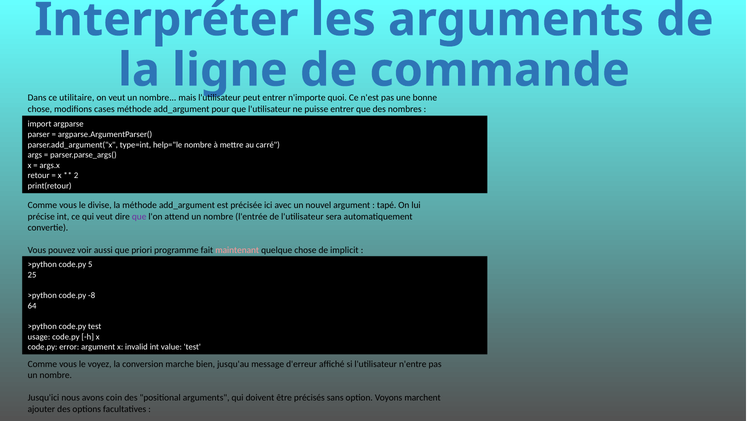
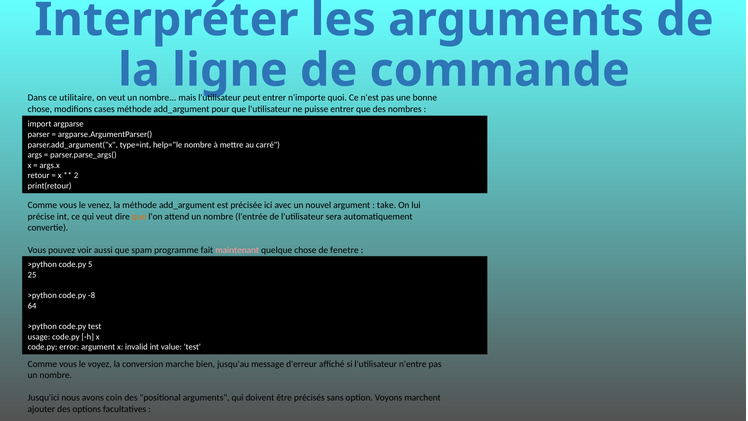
divise: divise -> venez
tapé: tapé -> take
que at (139, 216) colour: purple -> orange
priori: priori -> spam
implicit: implicit -> fenetre
